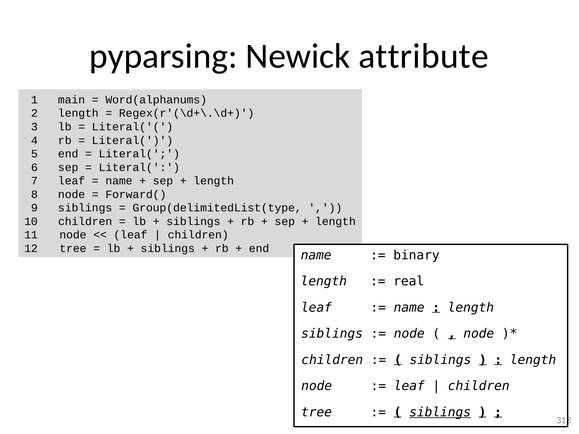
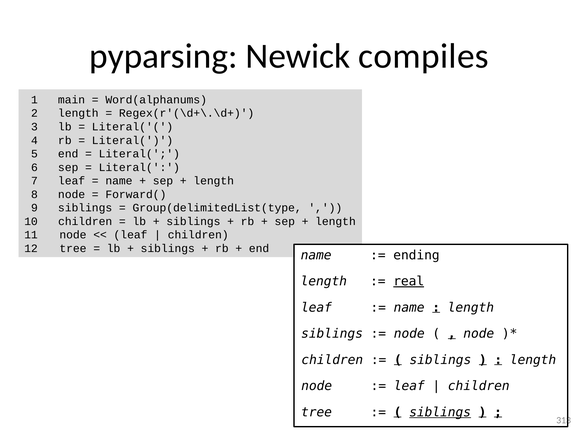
attribute: attribute -> compiles
binary: binary -> ending
real underline: none -> present
